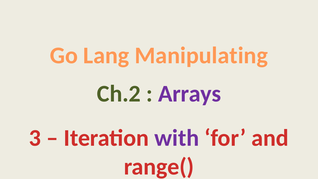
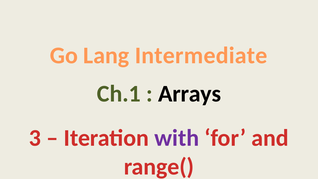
Manipulating: Manipulating -> Intermediate
Ch.2: Ch.2 -> Ch.1
Arrays colour: purple -> black
